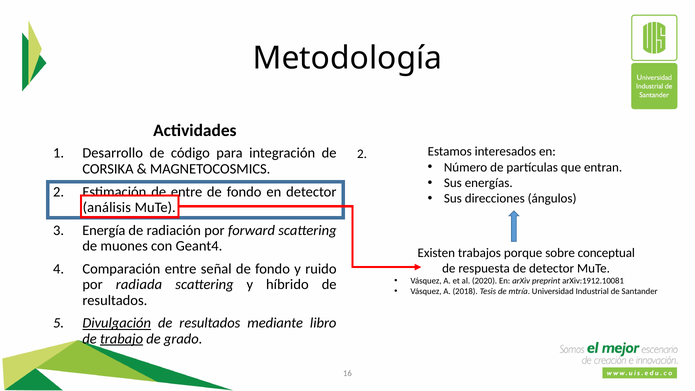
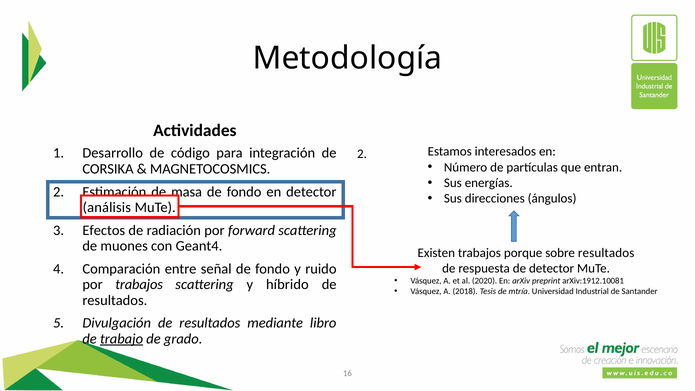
entre at (187, 192): entre -> masa
Energía: Energía -> Efectos
sobre conceptual: conceptual -> resultados
por radiada: radiada -> trabajos
Divulgación underline: present -> none
